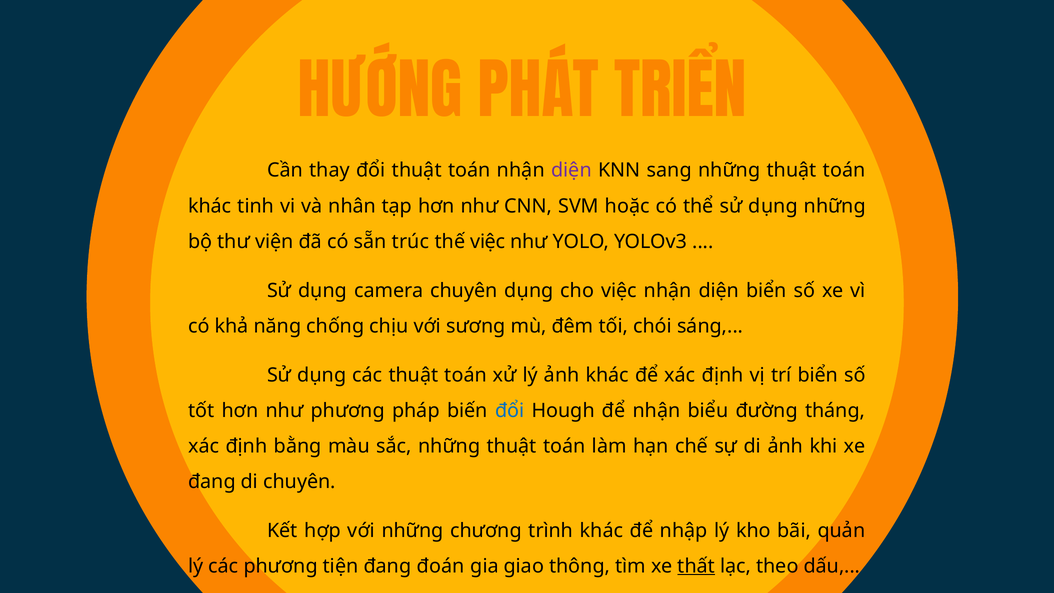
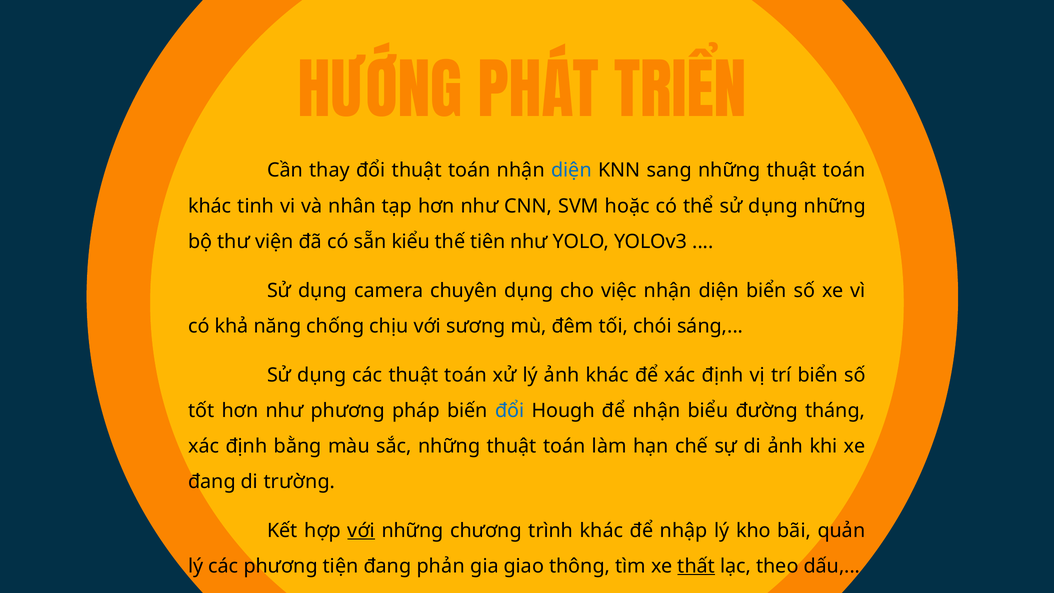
diện at (571, 170) colour: purple -> blue
trúc: trúc -> kiểu
thế việc: việc -> tiên
di chuyên: chuyên -> trường
với at (361, 530) underline: none -> present
đoán: đoán -> phản
